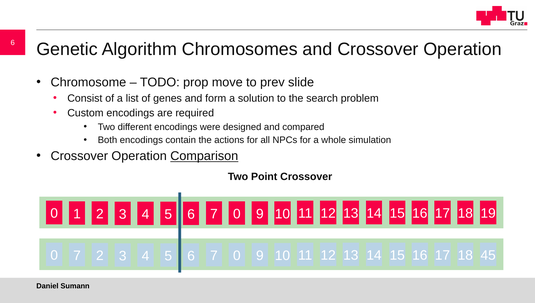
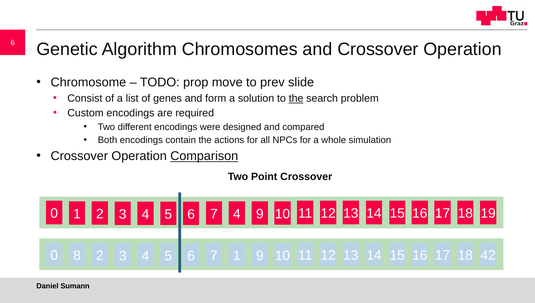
the at (296, 98) underline: none -> present
0 at (237, 214): 0 -> 4
0 7: 7 -> 8
0 at (237, 255): 0 -> 1
45: 45 -> 42
